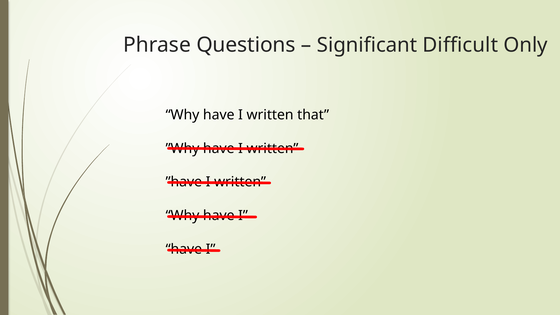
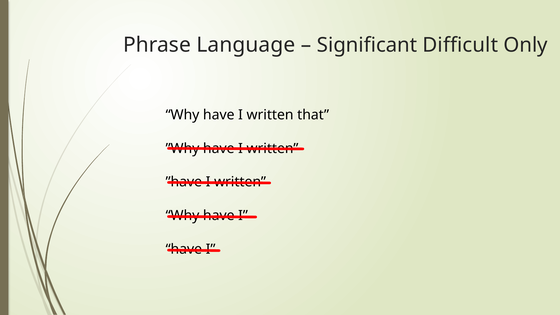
Questions: Questions -> Language
